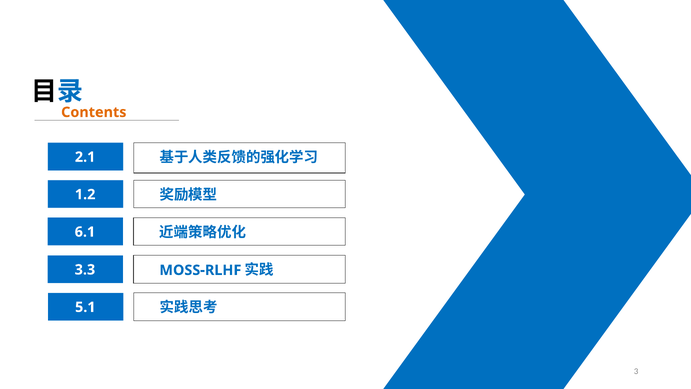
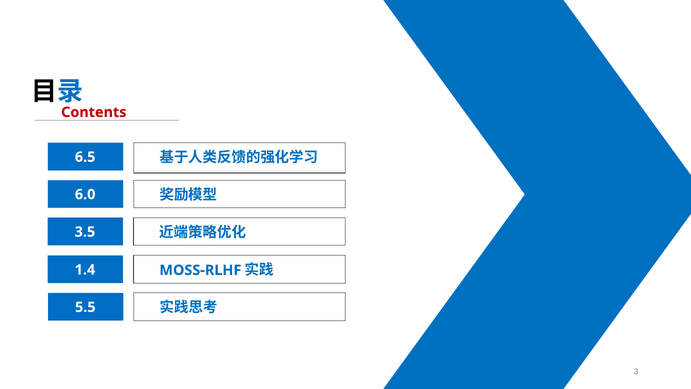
Contents colour: orange -> red
2.1: 2.1 -> 6.5
1.2: 1.2 -> 6.0
6.1: 6.1 -> 3.5
3.3: 3.3 -> 1.4
5.1: 5.1 -> 5.5
